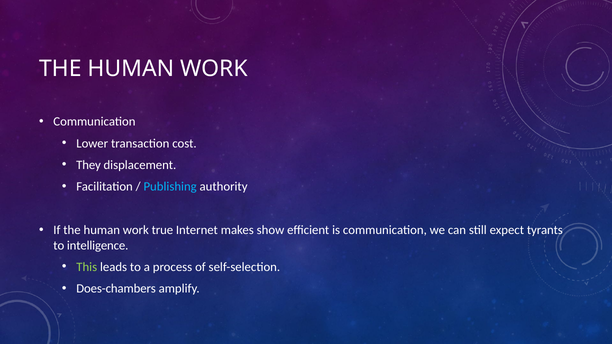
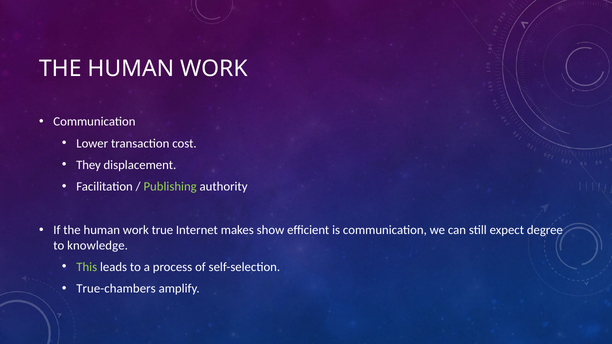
Publishing colour: light blue -> light green
tyrants: tyrants -> degree
intelligence: intelligence -> knowledge
Does-chambers: Does-chambers -> True-chambers
